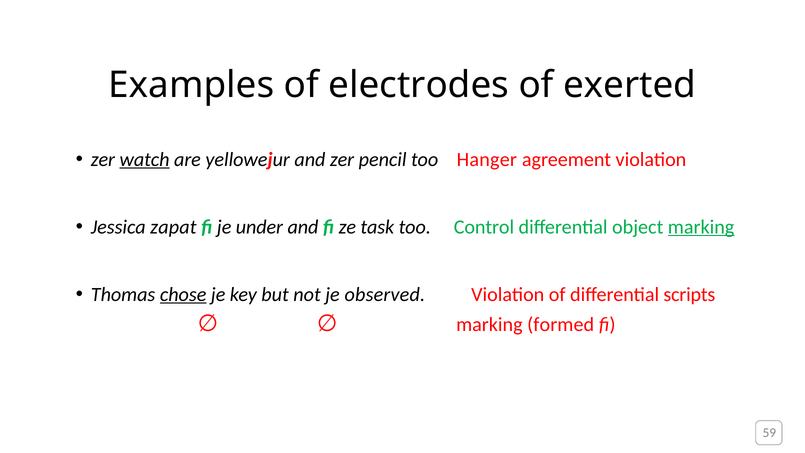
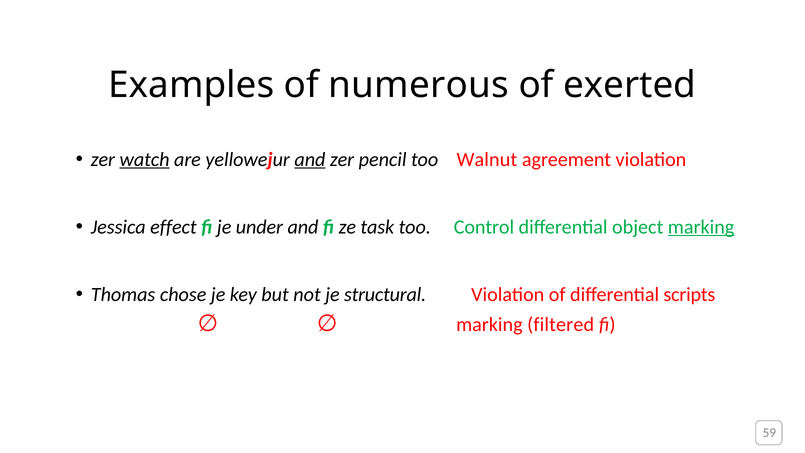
electrodes: electrodes -> numerous
and at (310, 159) underline: none -> present
Hanger: Hanger -> Walnut
zapat: zapat -> effect
chose underline: present -> none
observed: observed -> structural
formed: formed -> filtered
